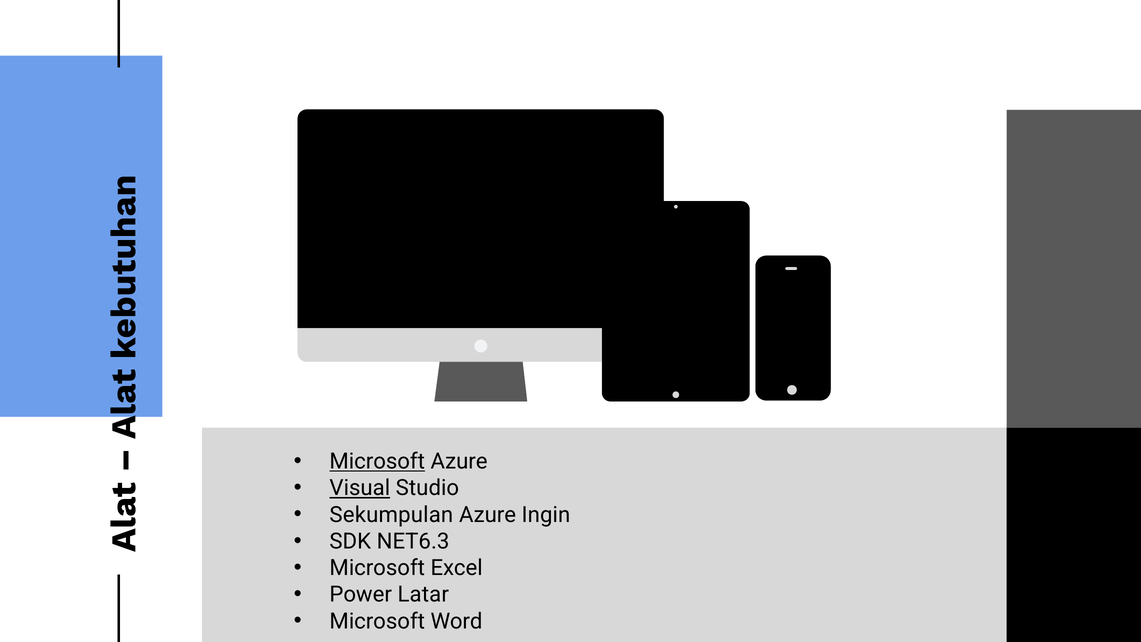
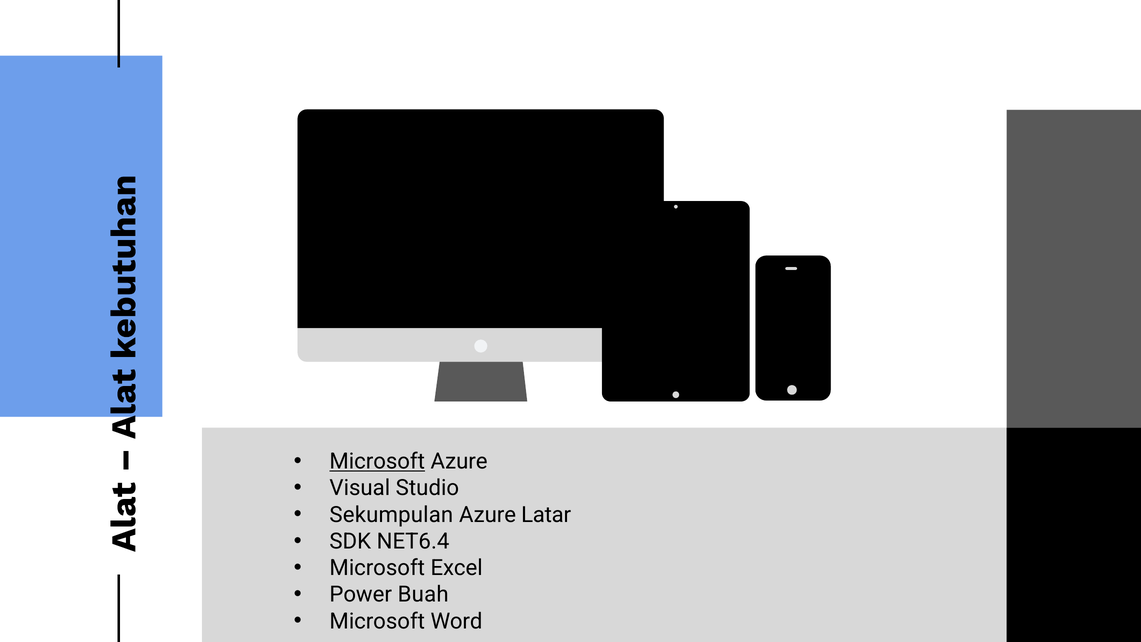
Visual underline: present -> none
Ingin: Ingin -> Latar
NET6.3: NET6.3 -> NET6.4
Latar: Latar -> Buah
